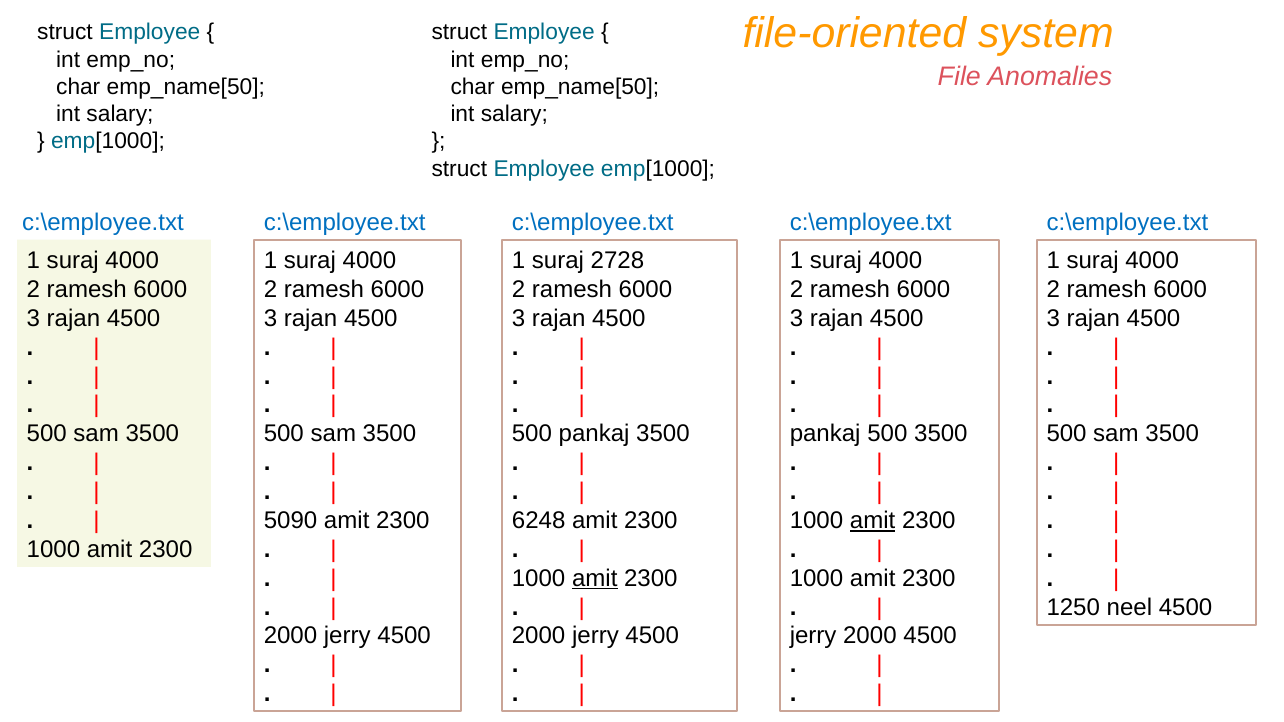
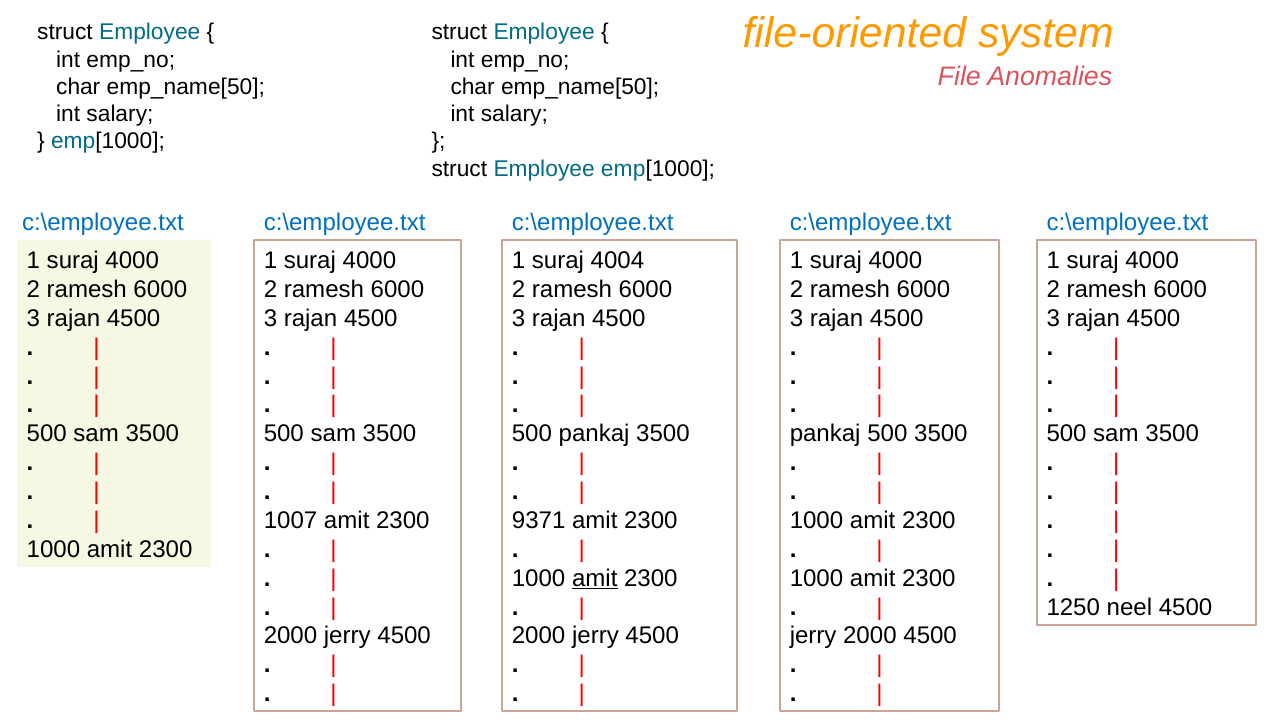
2728: 2728 -> 4004
5090: 5090 -> 1007
6248: 6248 -> 9371
amit at (873, 521) underline: present -> none
